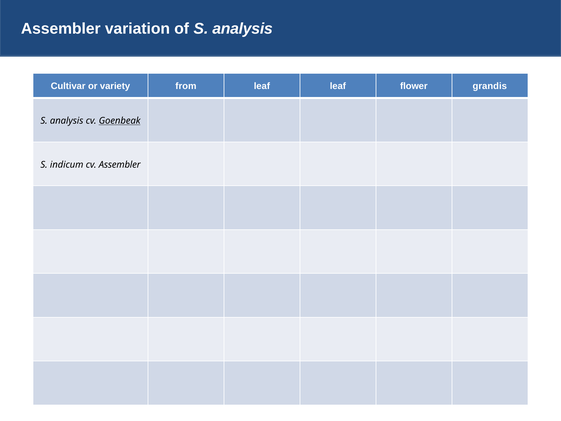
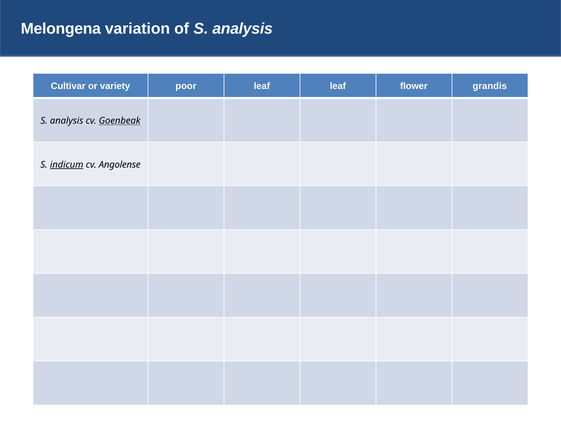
Assembler at (61, 29): Assembler -> Melongena
from: from -> poor
indicum underline: none -> present
cv Assembler: Assembler -> Angolense
